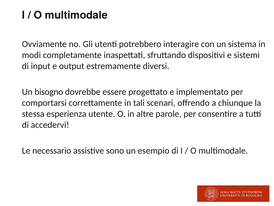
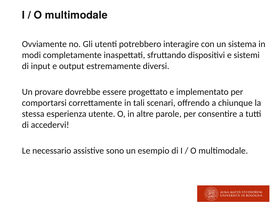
bisogno: bisogno -> provare
